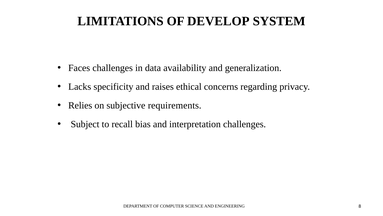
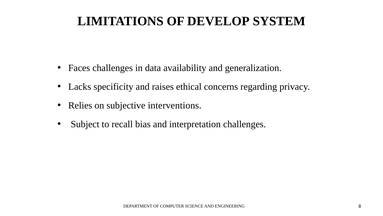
requirements: requirements -> interventions
